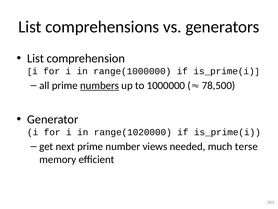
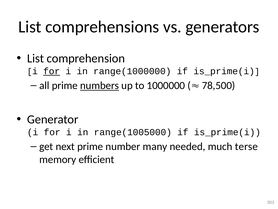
for at (52, 71) underline: none -> present
range(1020000: range(1020000 -> range(1005000
views: views -> many
